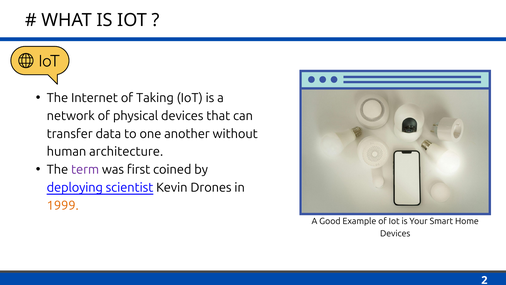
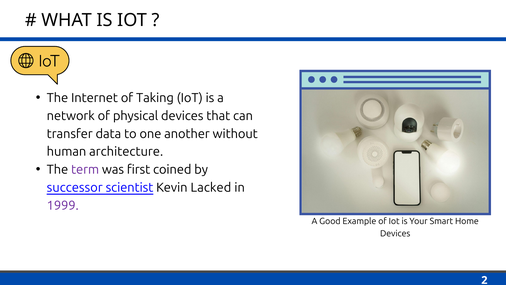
deploying: deploying -> successor
Drones: Drones -> Lacked
1999 colour: orange -> purple
